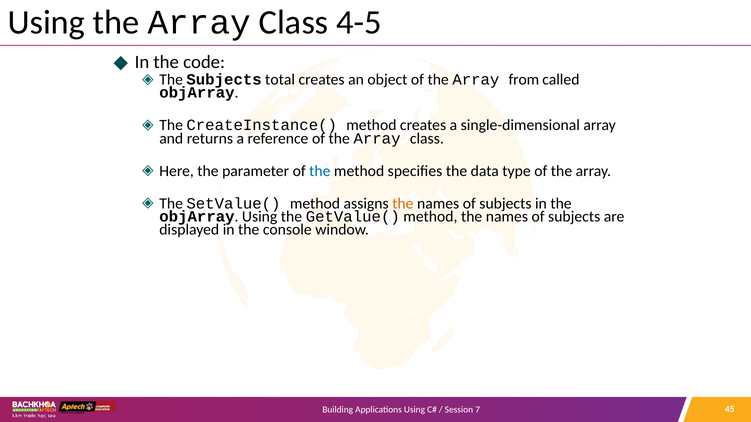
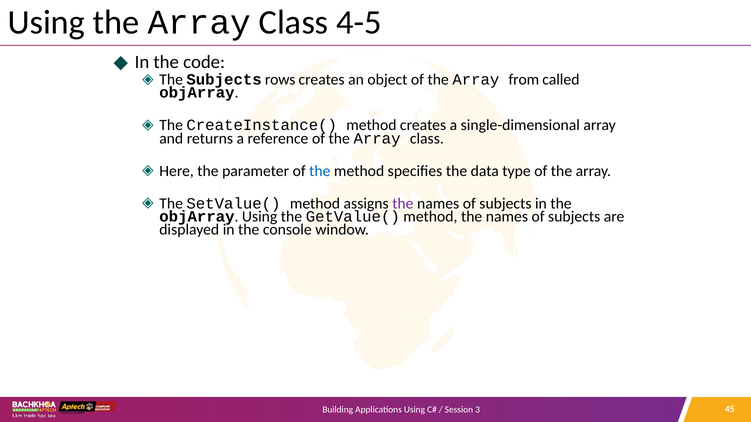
total: total -> rows
the at (403, 204) colour: orange -> purple
7: 7 -> 3
